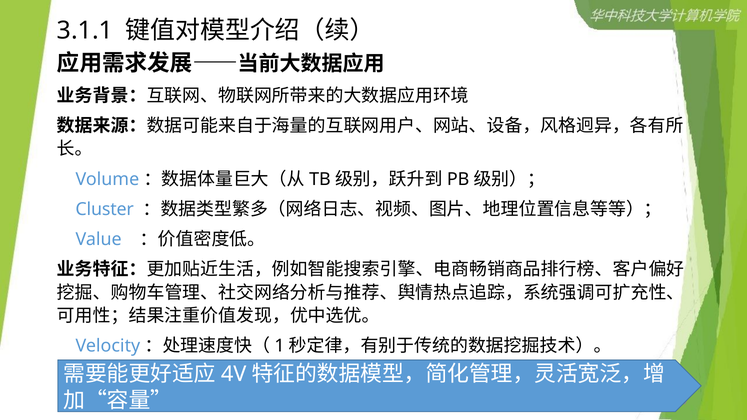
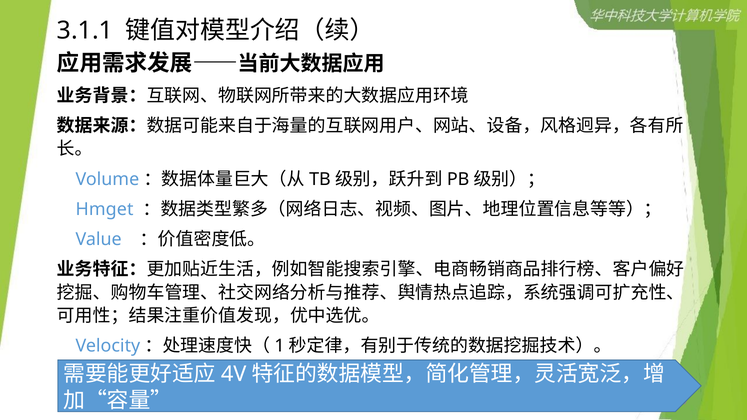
Cluster: Cluster -> Hmget
